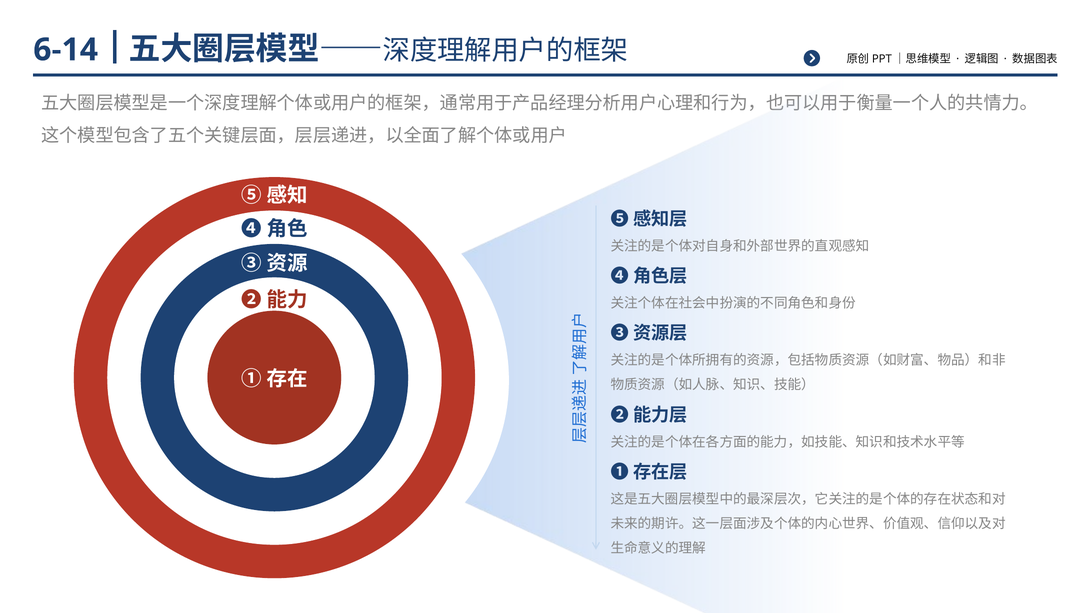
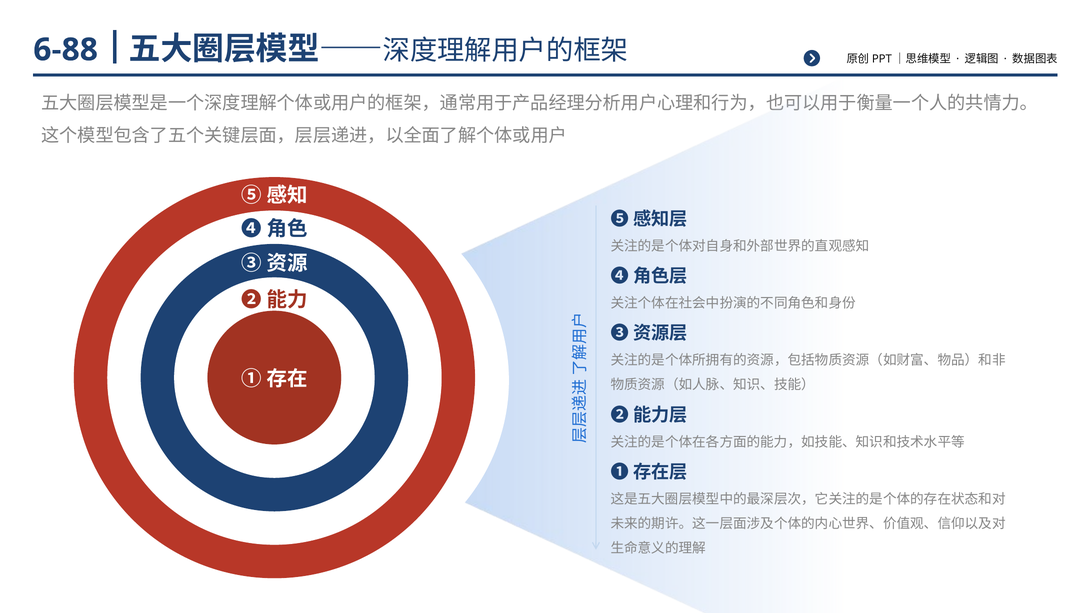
6-14: 6-14 -> 6-88
